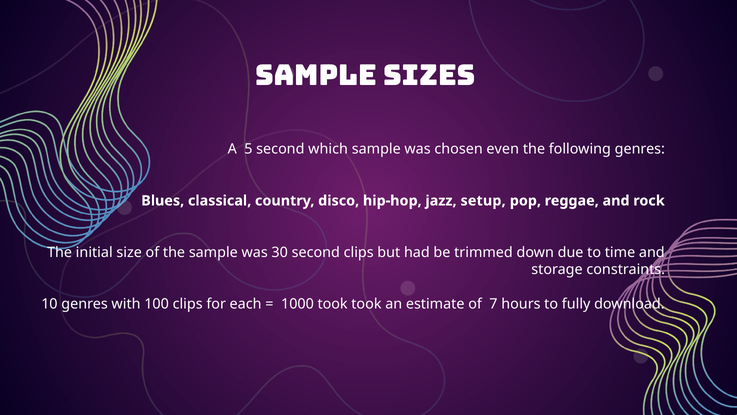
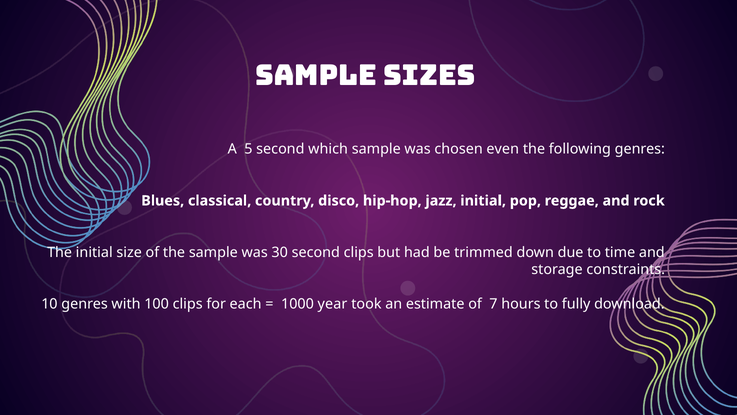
jazz setup: setup -> initial
1000 took: took -> year
